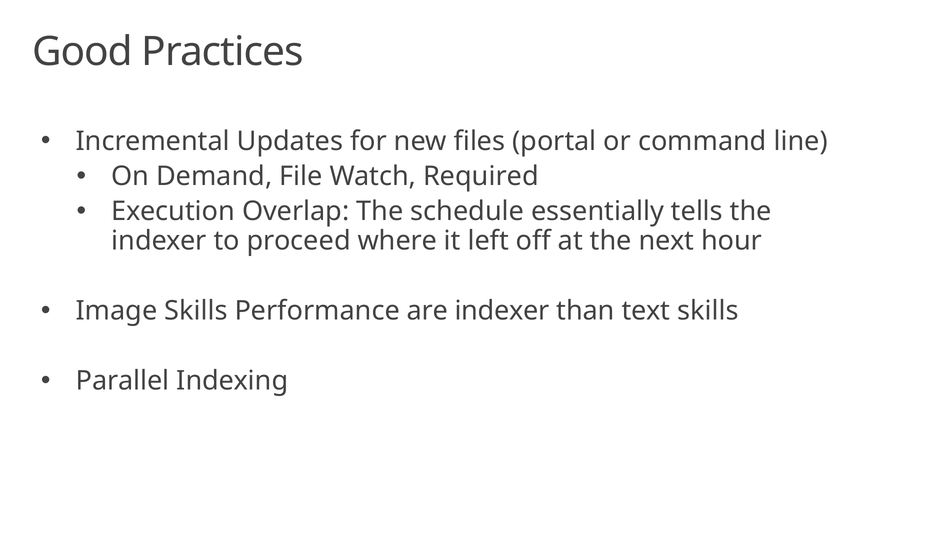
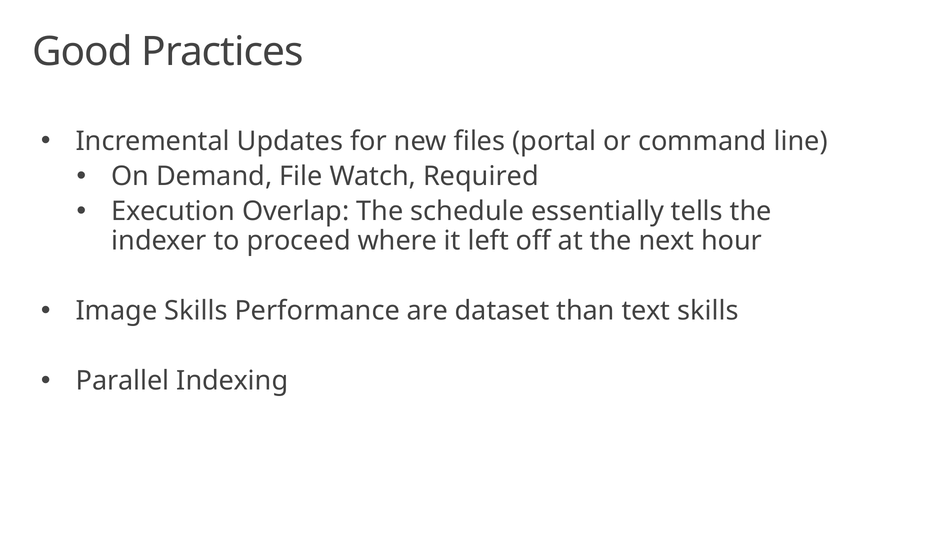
are indexer: indexer -> dataset
